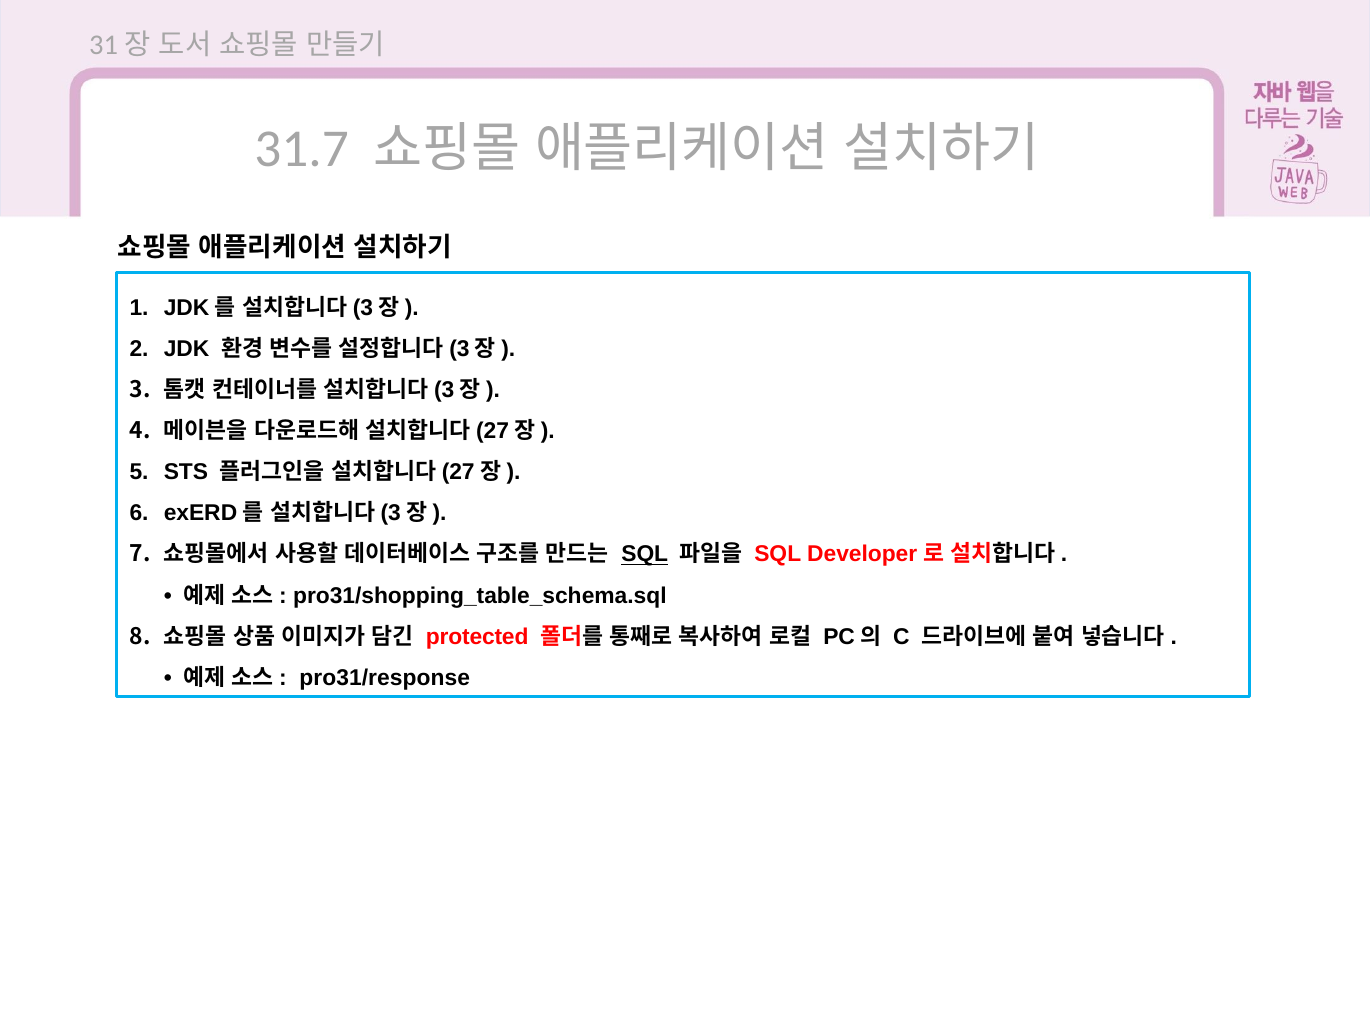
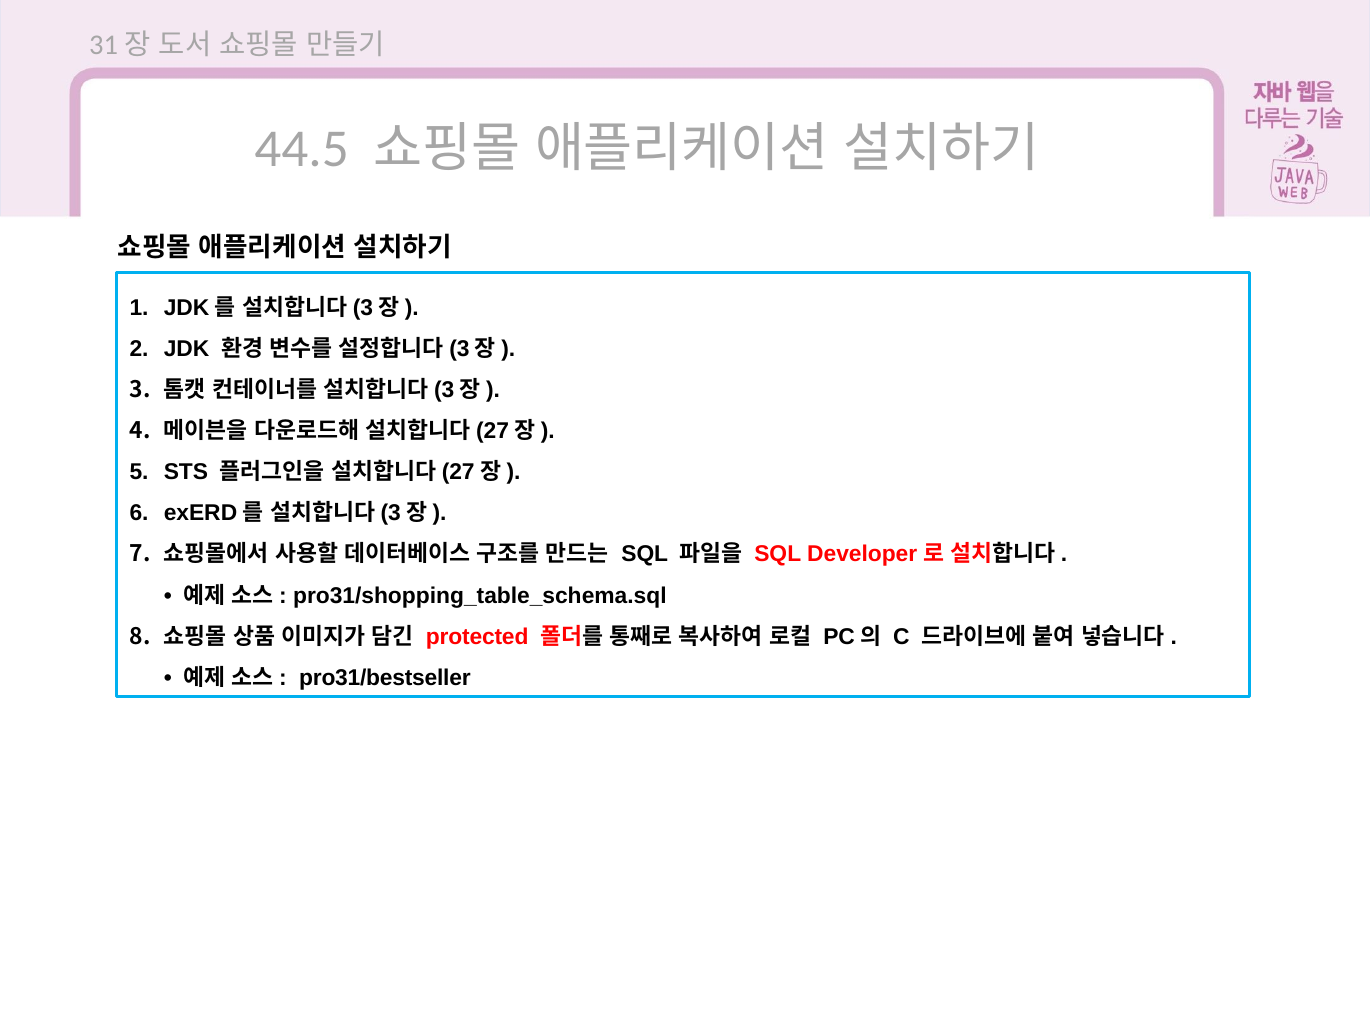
31.7: 31.7 -> 44.5
SQL at (645, 555) underline: present -> none
pro31/response: pro31/response -> pro31/bestseller
